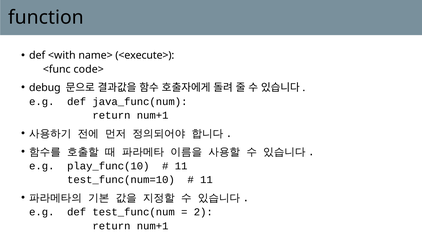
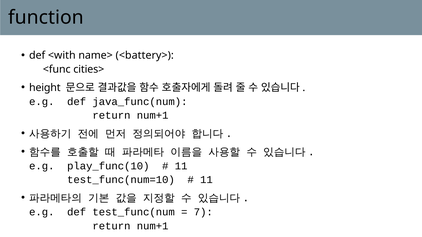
<execute>: <execute> -> <battery>
code>: code> -> cities>
debug: debug -> height
2: 2 -> 7
